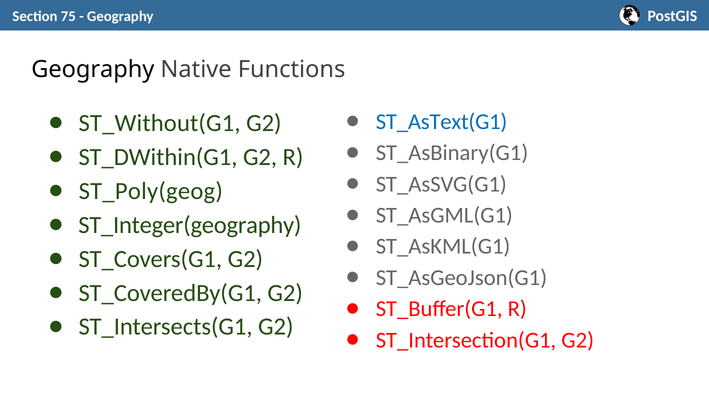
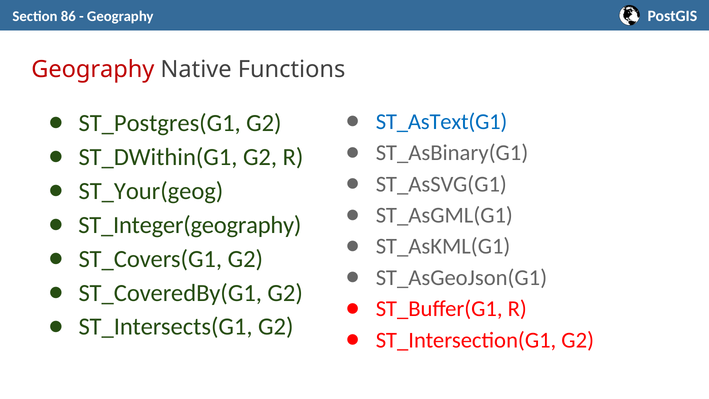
75: 75 -> 86
Geography at (93, 69) colour: black -> red
ST_Without(G1: ST_Without(G1 -> ST_Postgres(G1
ST_Poly(geog: ST_Poly(geog -> ST_Your(geog
